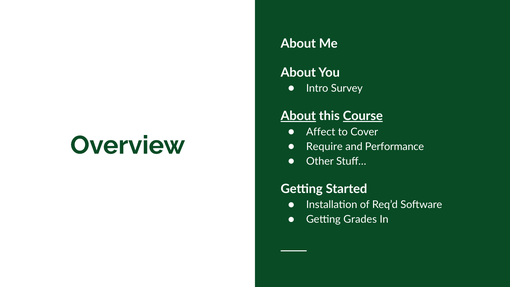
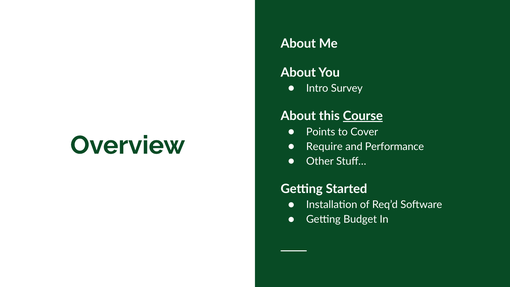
About at (298, 116) underline: present -> none
Affect: Affect -> Points
Grades: Grades -> Budget
